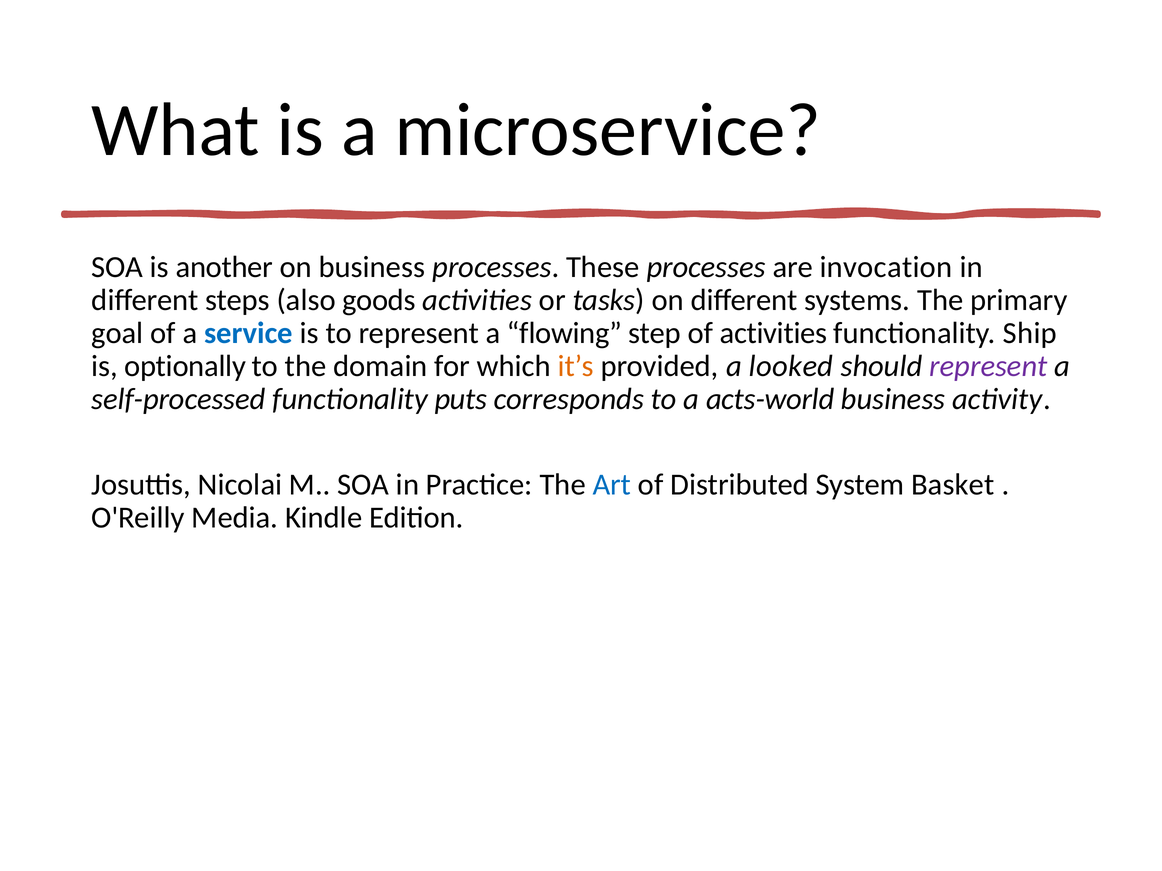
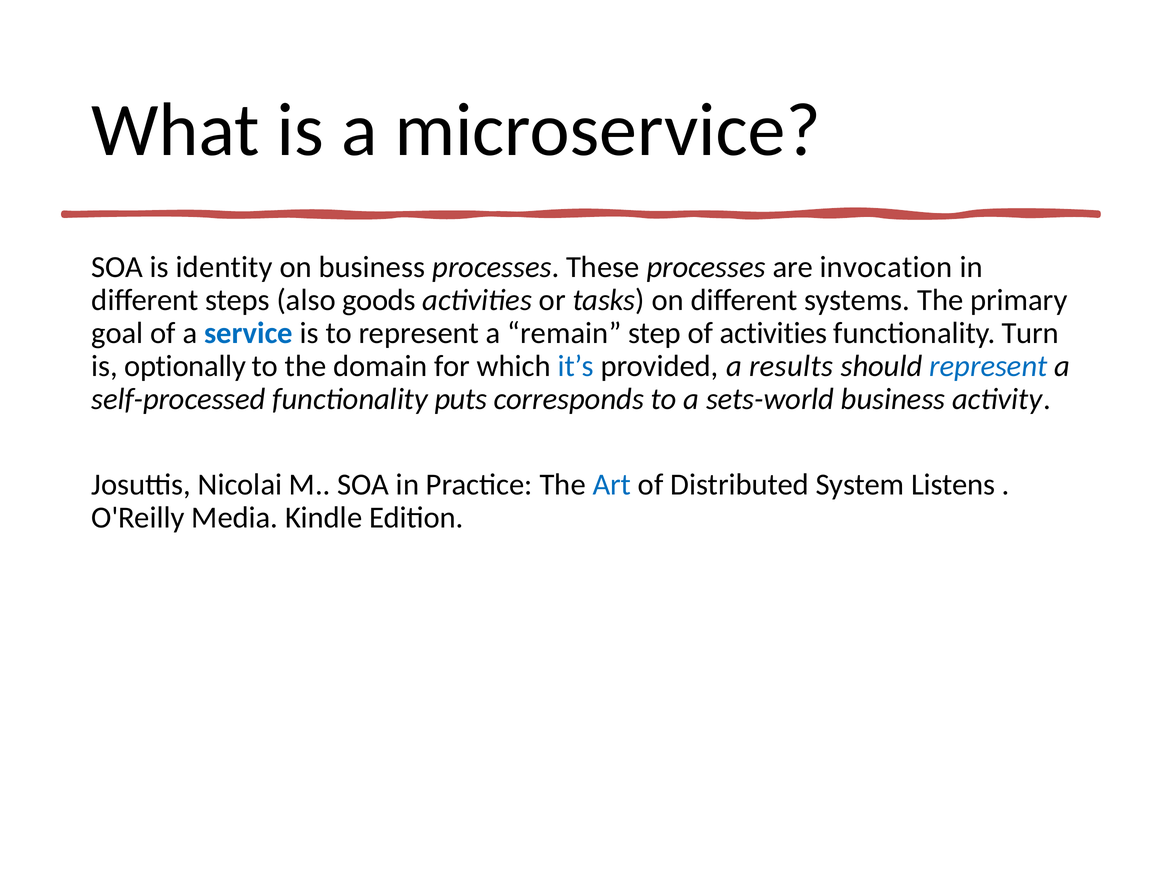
another: another -> identity
flowing: flowing -> remain
Ship: Ship -> Turn
it’s colour: orange -> blue
looked: looked -> results
represent at (988, 367) colour: purple -> blue
acts-world: acts-world -> sets-world
Basket: Basket -> Listens
